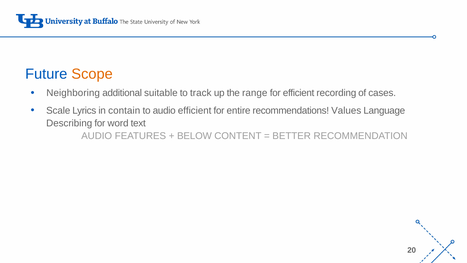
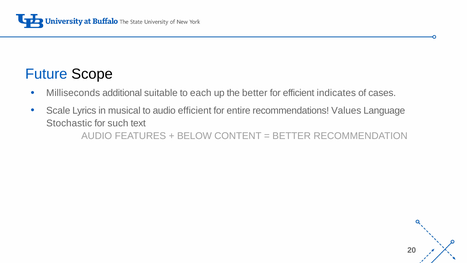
Scope colour: orange -> black
Neighboring: Neighboring -> Milliseconds
track: track -> each
the range: range -> better
recording: recording -> indicates
contain: contain -> musical
Describing: Describing -> Stochastic
word: word -> such
